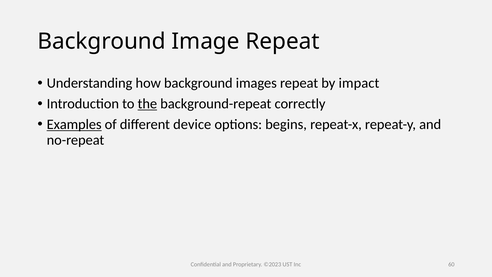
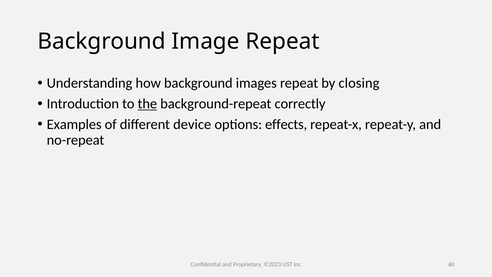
impact: impact -> closing
Examples underline: present -> none
begins: begins -> effects
